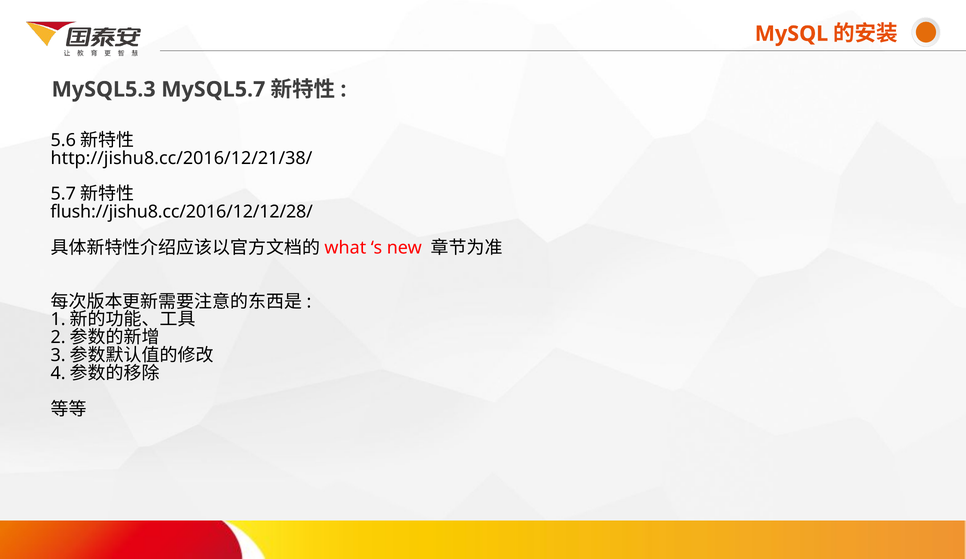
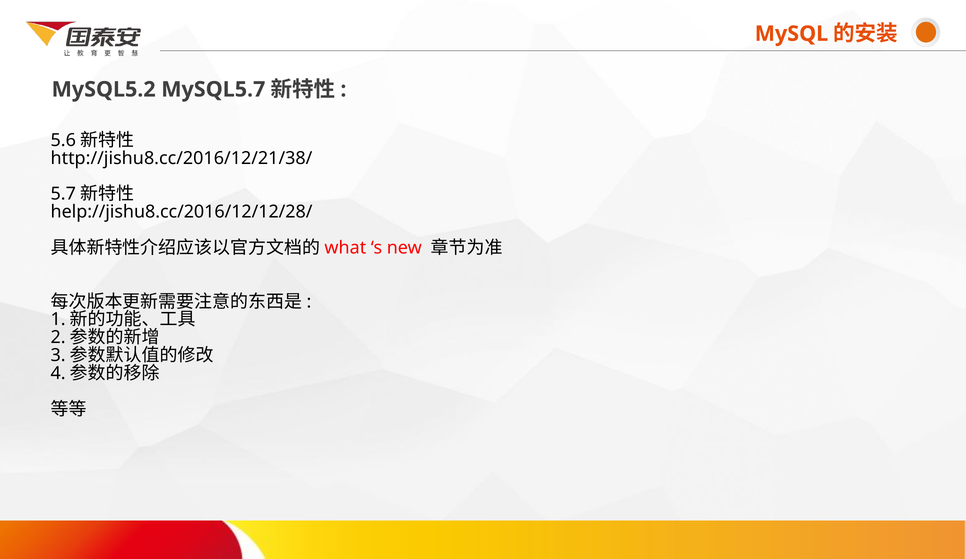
MySQL5.3: MySQL5.3 -> MySQL5.2
flush://jishu8.cc/2016/12/12/28/: flush://jishu8.cc/2016/12/12/28/ -> help://jishu8.cc/2016/12/12/28/
